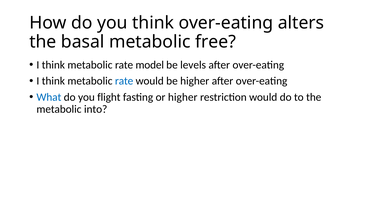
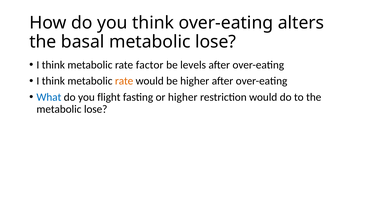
basal metabolic free: free -> lose
model: model -> factor
rate at (124, 81) colour: blue -> orange
into at (96, 109): into -> lose
